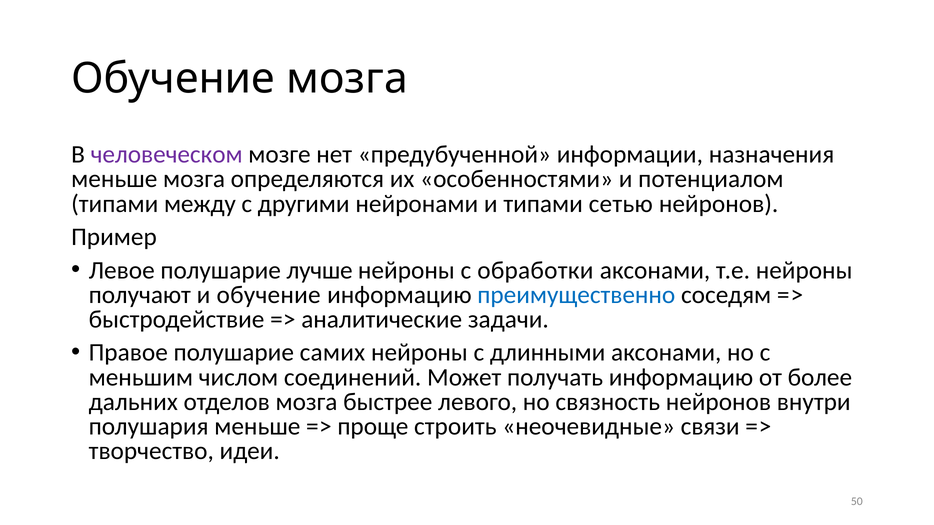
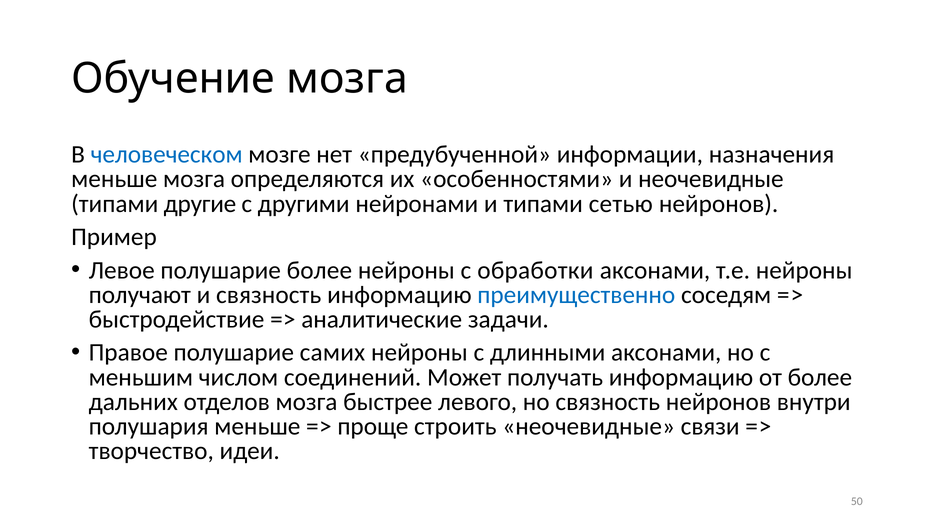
человеческом colour: purple -> blue
и потенциалом: потенциалом -> неочевидные
между: между -> другие
полушарие лучше: лучше -> более
и обучение: обучение -> связность
